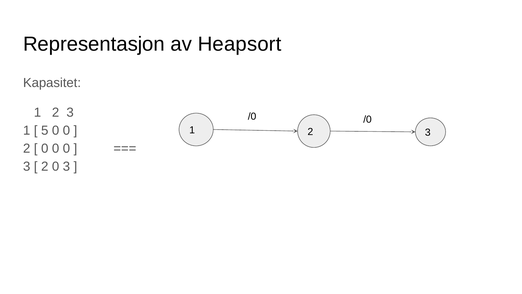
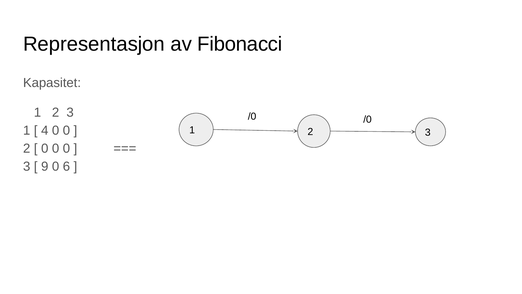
Heapsort: Heapsort -> Fibonacci
5: 5 -> 4
2 at (45, 166): 2 -> 9
0 3: 3 -> 6
